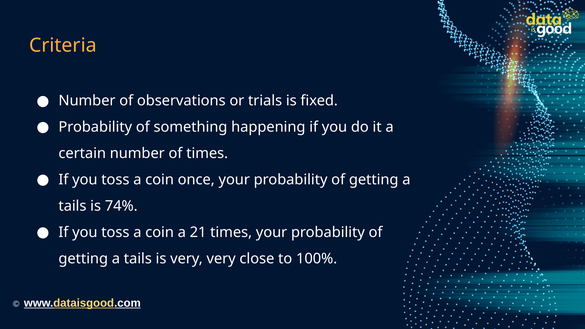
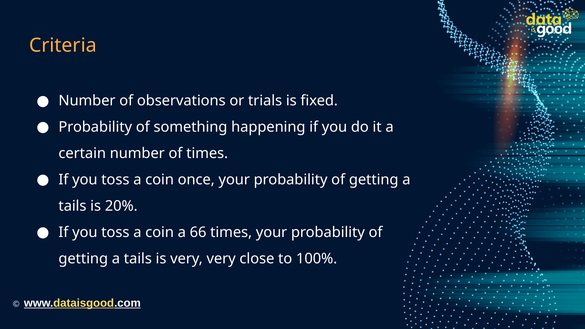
74%: 74% -> 20%
21: 21 -> 66
